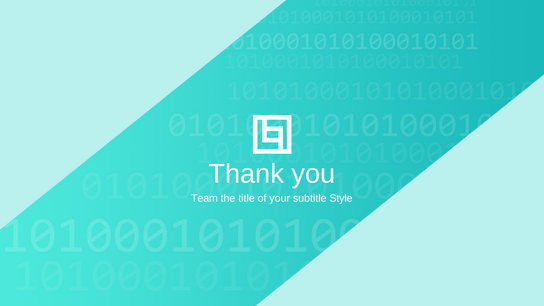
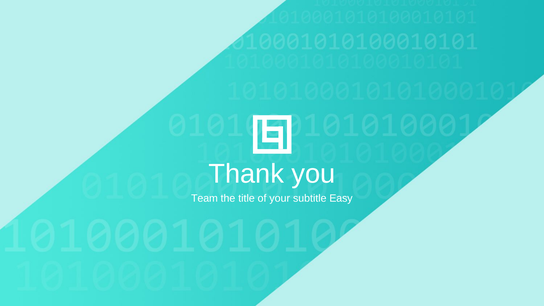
Style: Style -> Easy
